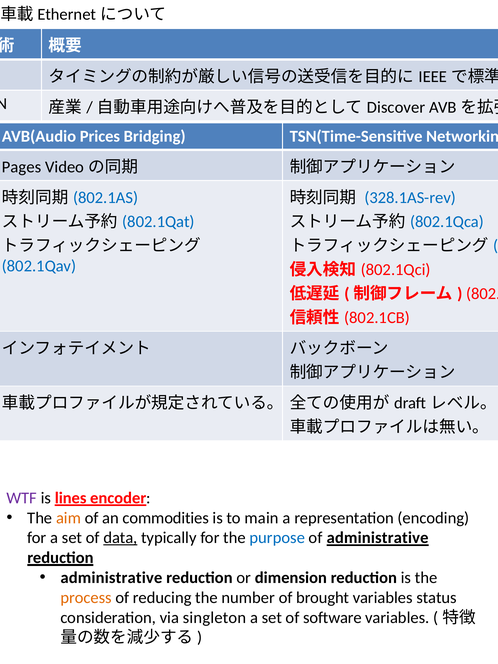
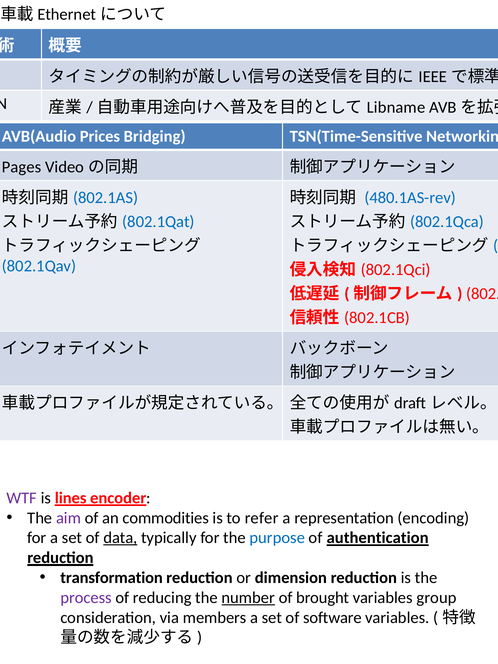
Discover: Discover -> Libname
328.1AS-rev: 328.1AS-rev -> 480.1AS-rev
aim colour: orange -> purple
main: main -> refer
of administrative: administrative -> authentication
administrative at (111, 578): administrative -> transformation
process colour: orange -> purple
number underline: none -> present
status: status -> group
singleton: singleton -> members
